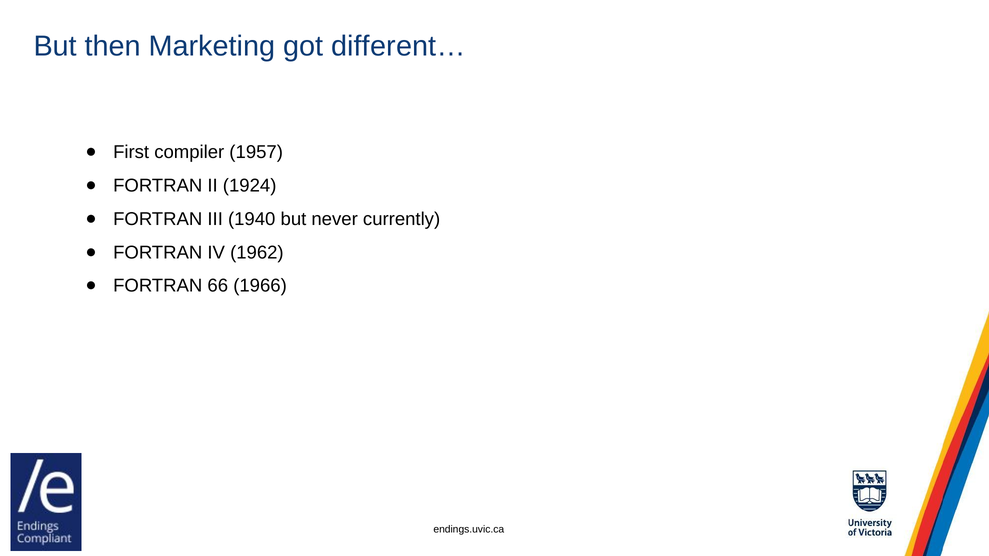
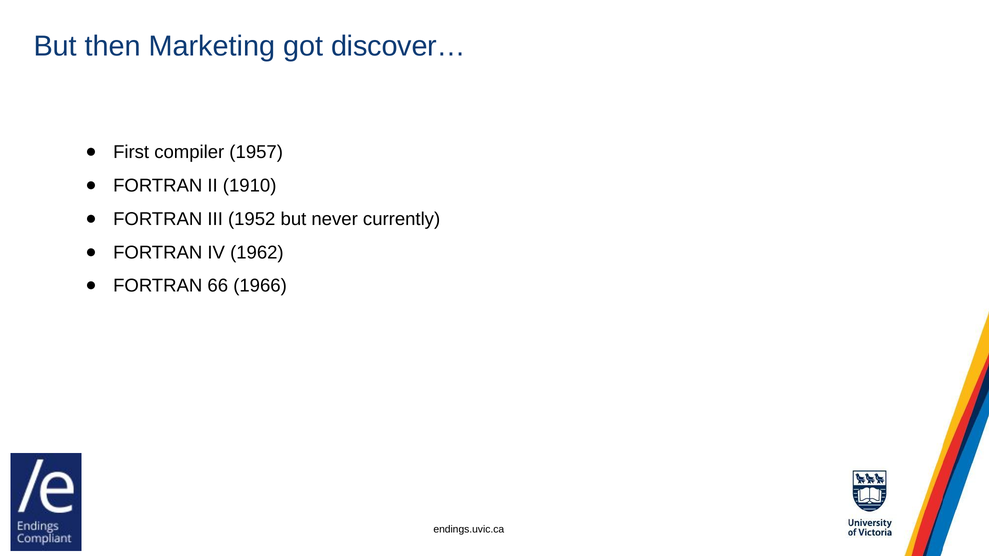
different…: different… -> discover…
1924: 1924 -> 1910
1940: 1940 -> 1952
